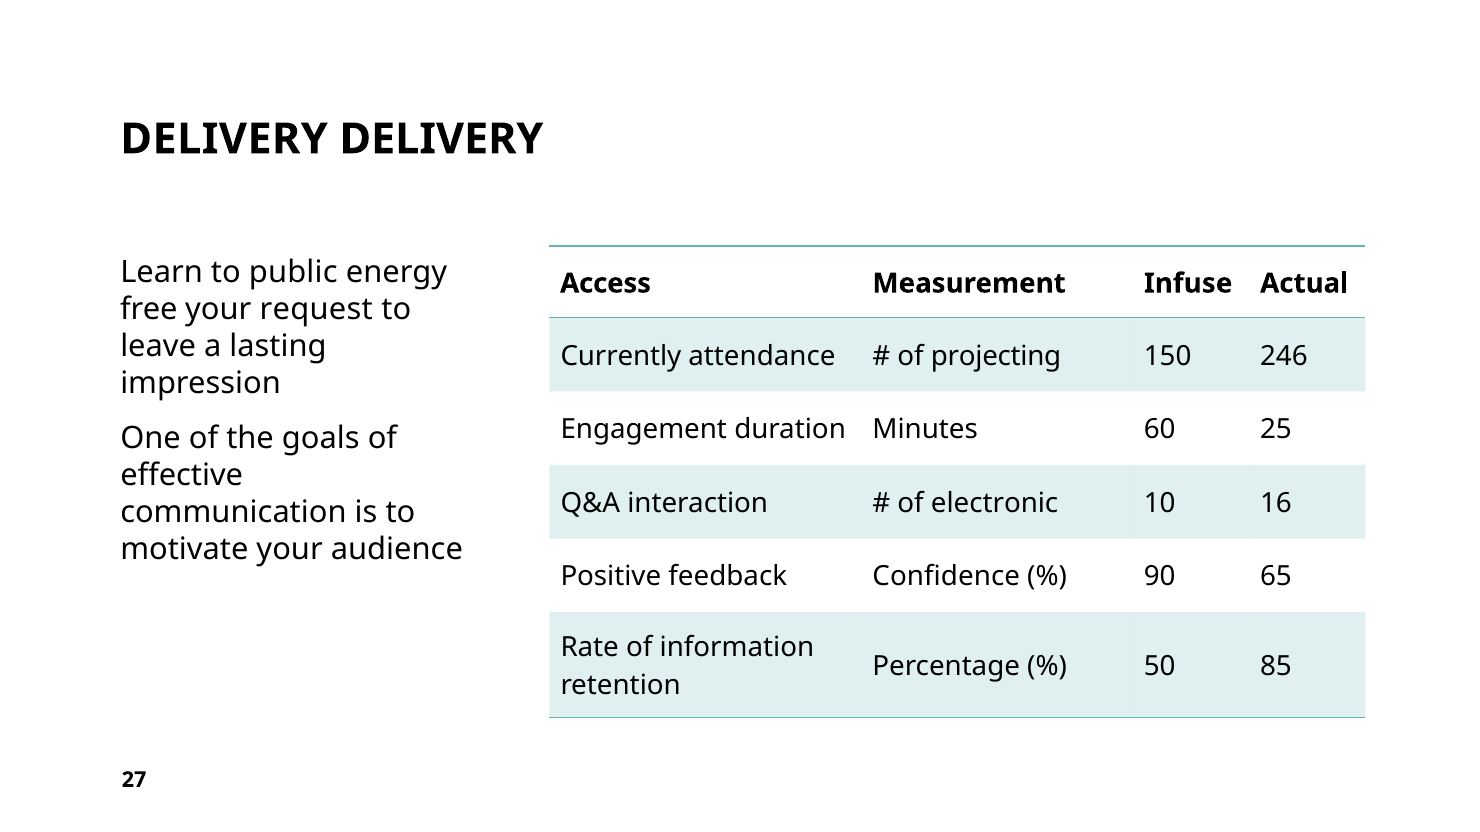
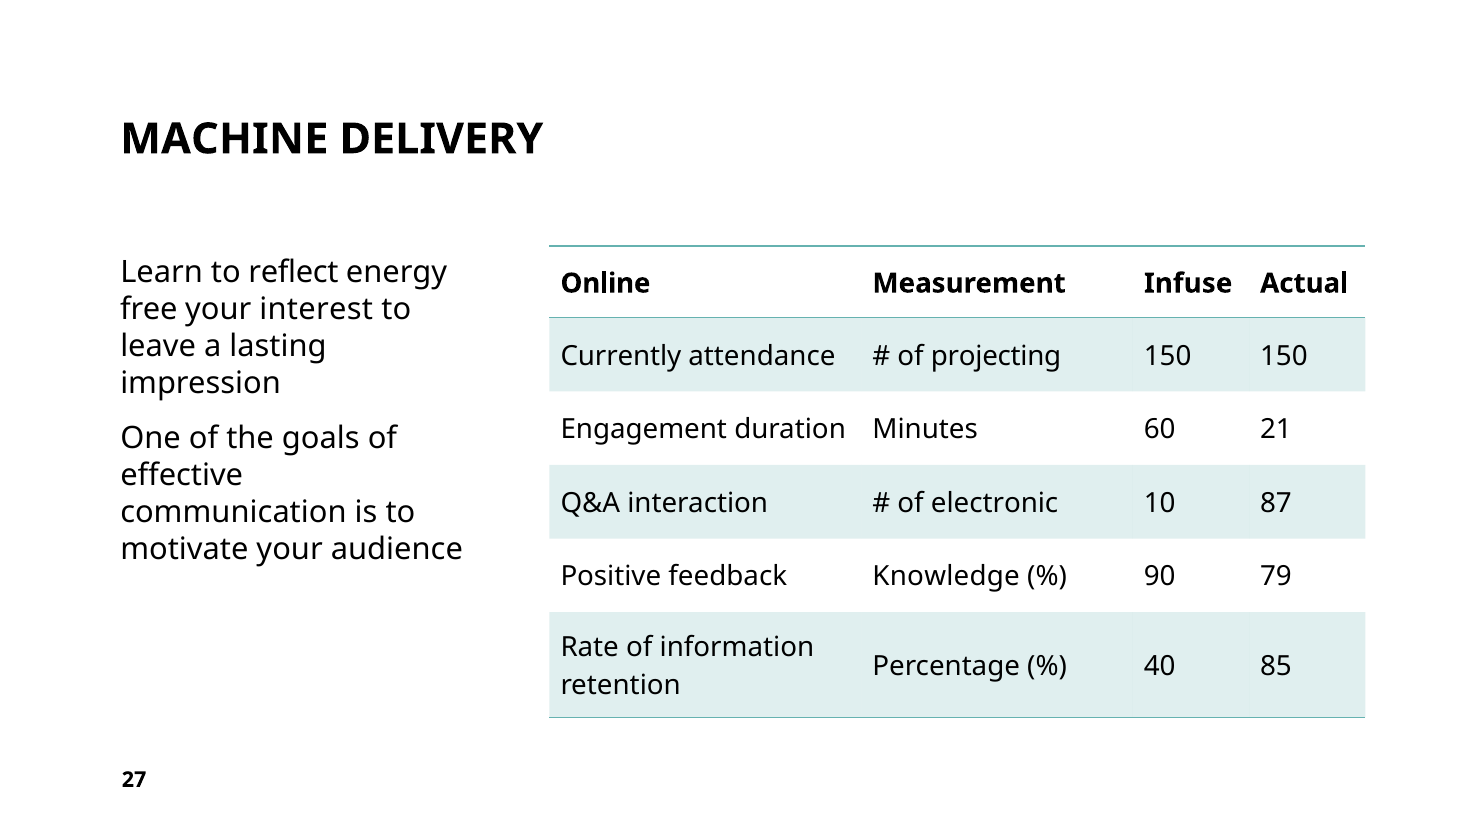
DELIVERY at (224, 139): DELIVERY -> MACHINE
public: public -> reflect
Access: Access -> Online
request: request -> interest
150 246: 246 -> 150
25: 25 -> 21
16: 16 -> 87
Confidence: Confidence -> Knowledge
65: 65 -> 79
50: 50 -> 40
